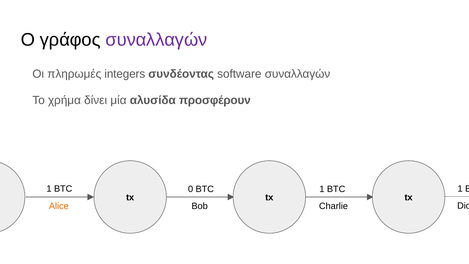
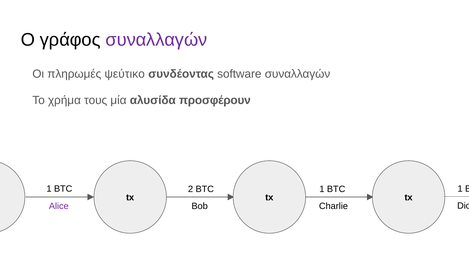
integers: integers -> ψεύτικο
δίνει: δίνει -> τους
0: 0 -> 2
Alice colour: orange -> purple
